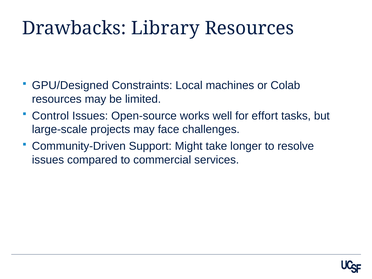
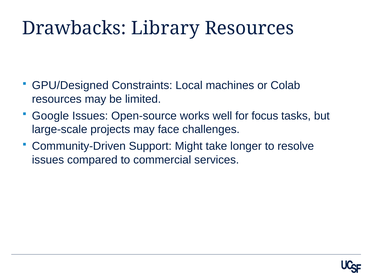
Control: Control -> Google
effort: effort -> focus
